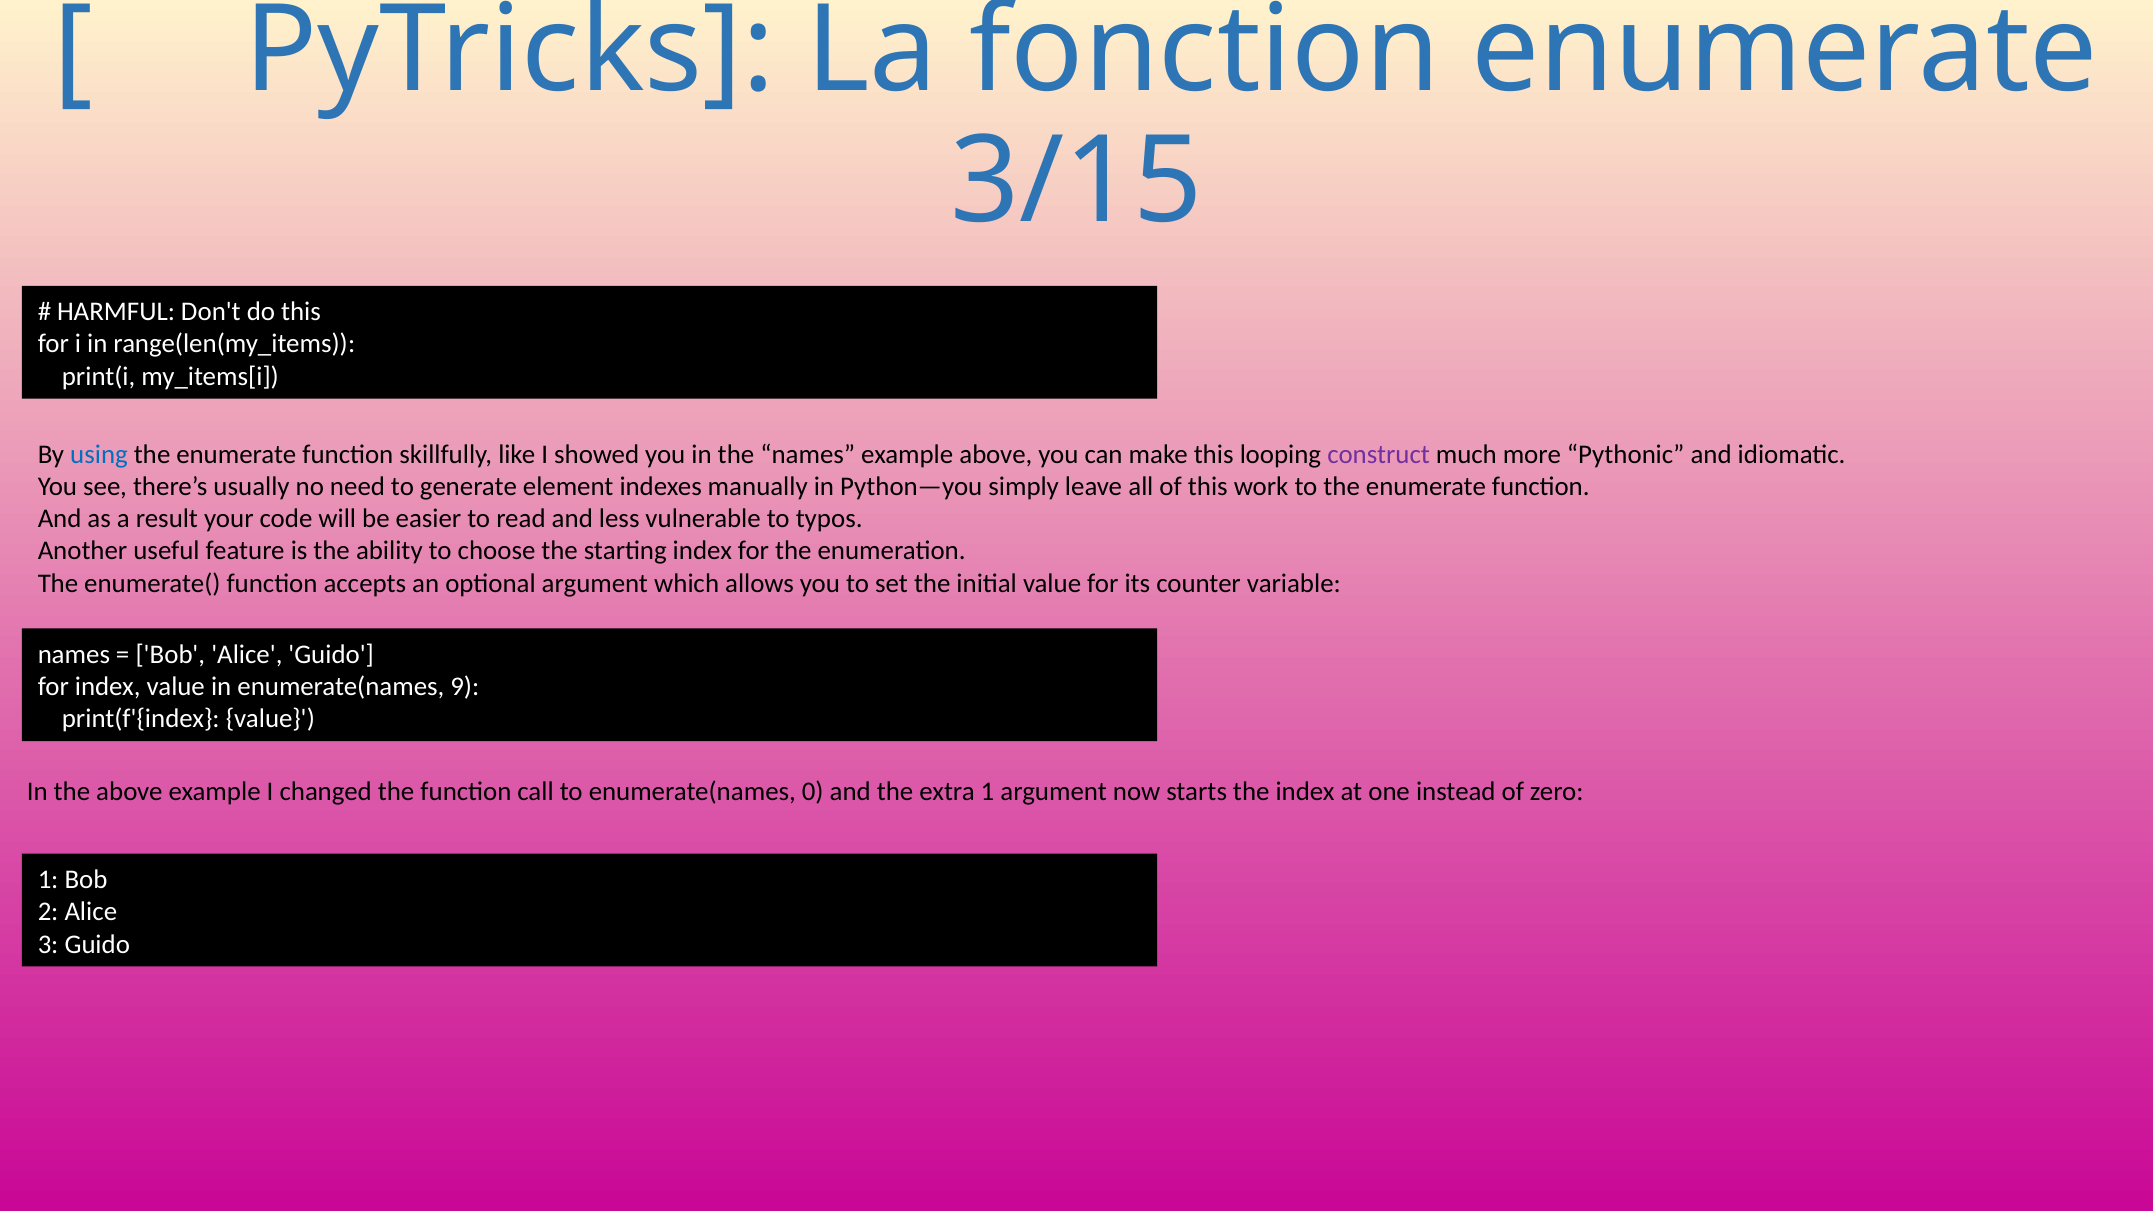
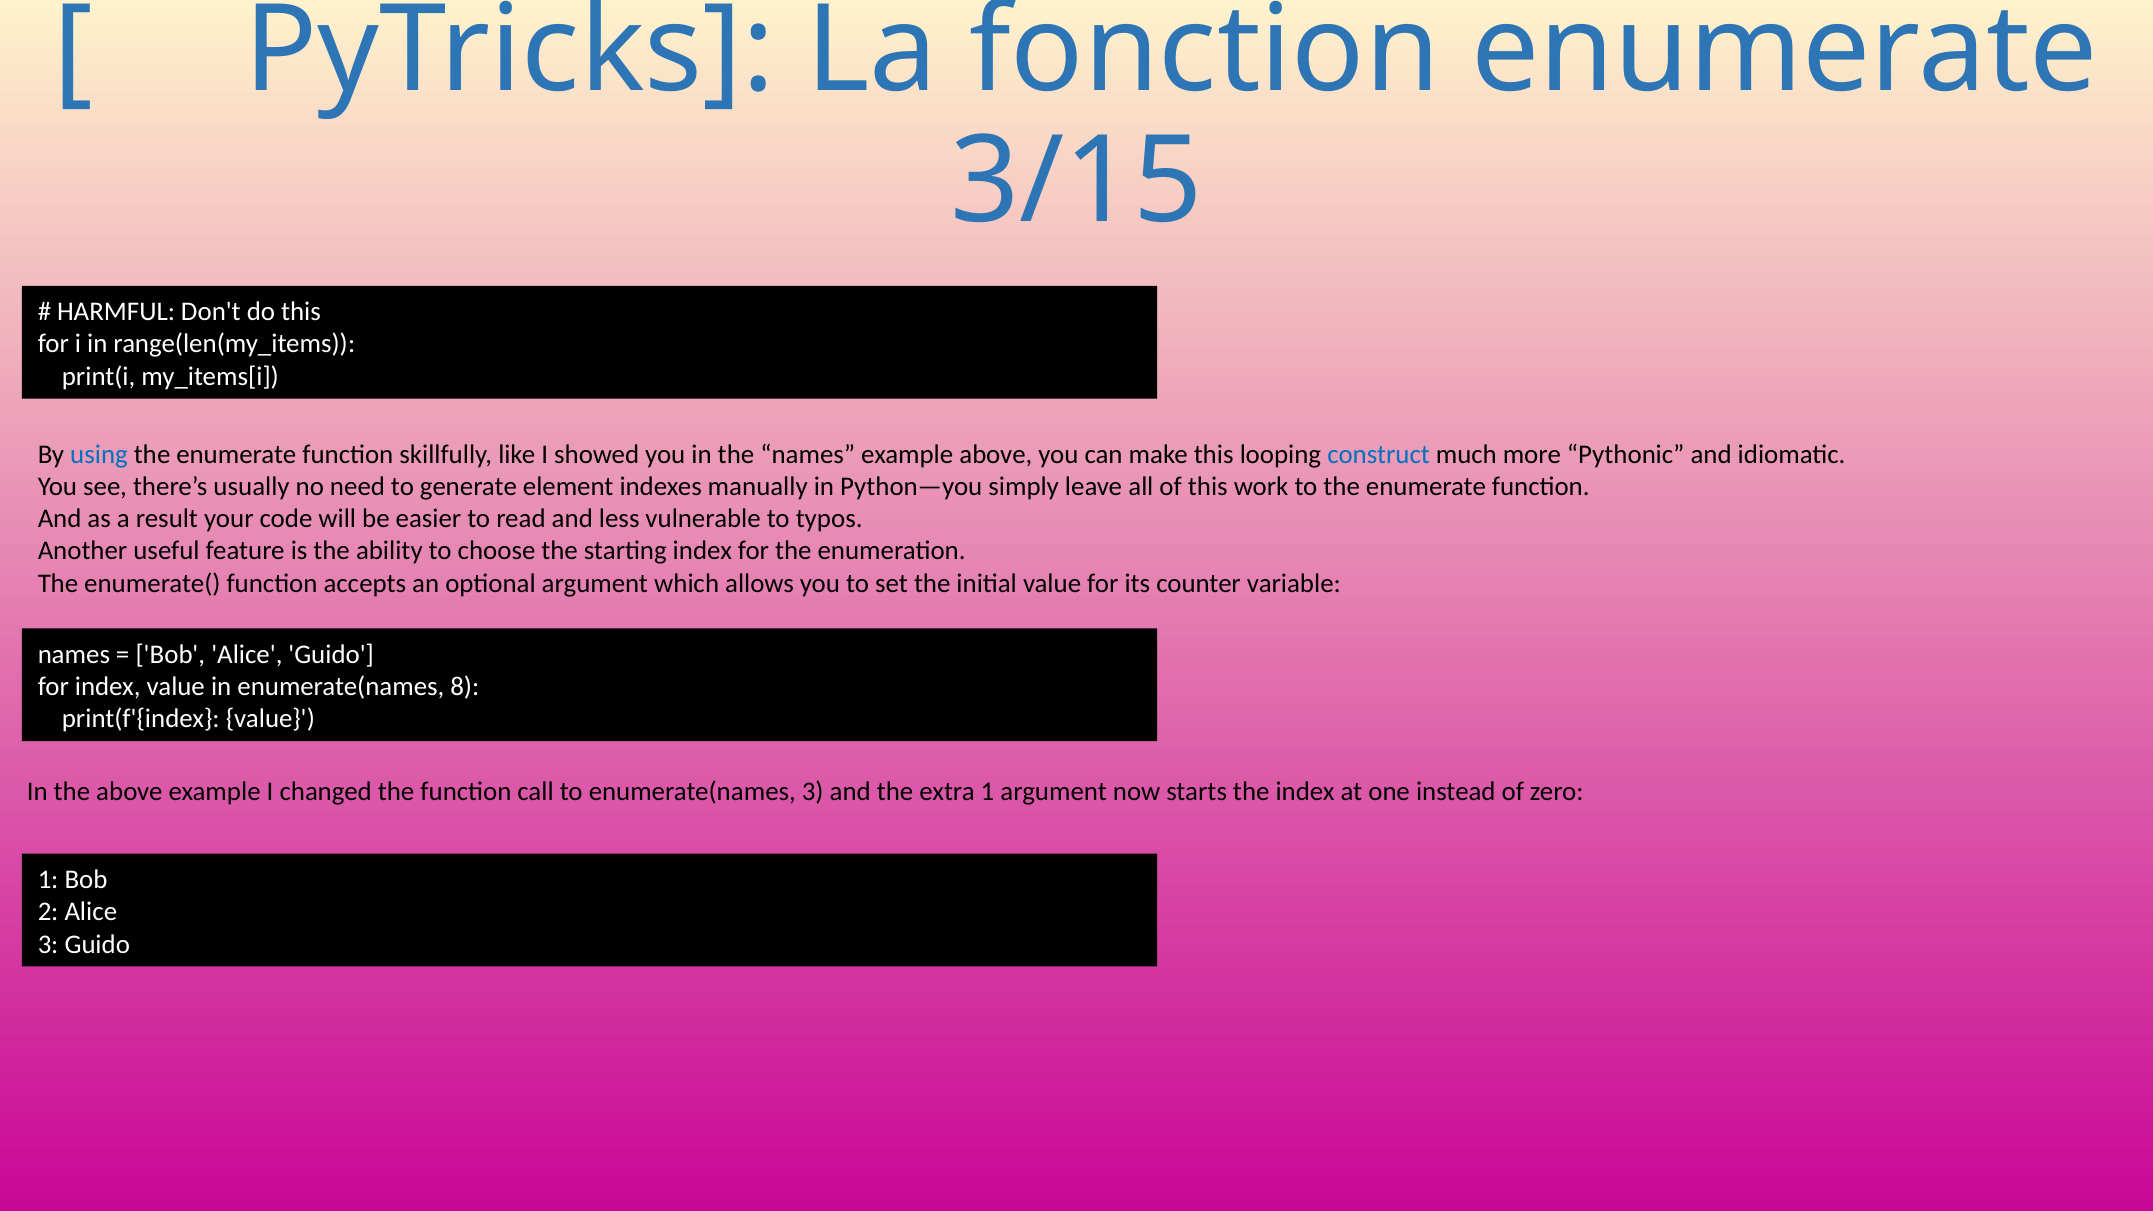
construct colour: purple -> blue
9: 9 -> 8
enumerate(names 0: 0 -> 3
